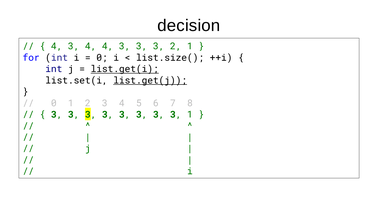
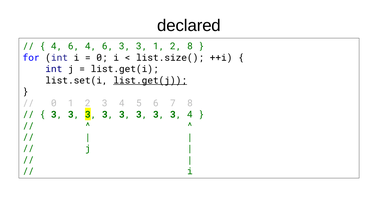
decision: decision -> declared
3 at (74, 46): 3 -> 6
4 at (108, 46): 4 -> 6
3 at (159, 46): 3 -> 1
2 1: 1 -> 8
list.get(i underline: present -> none
3 3 1: 1 -> 4
